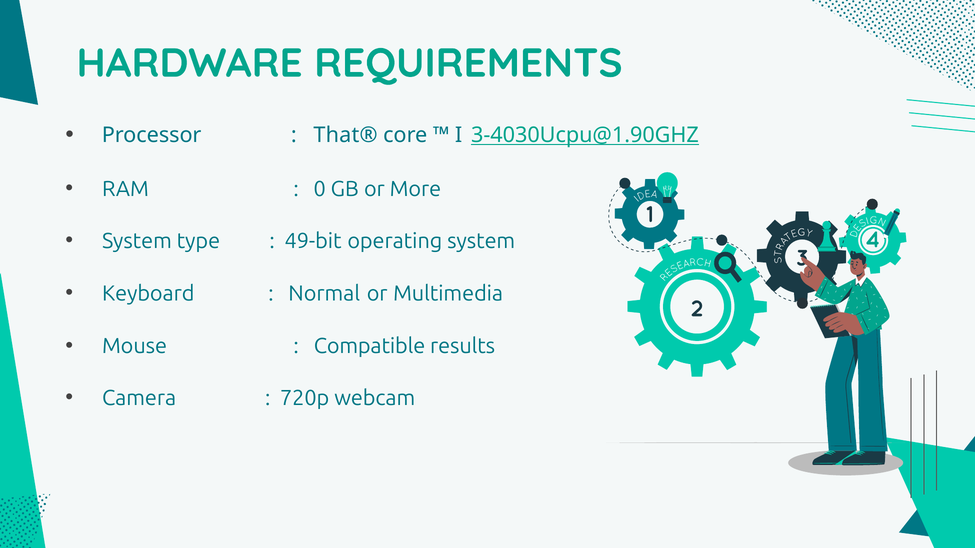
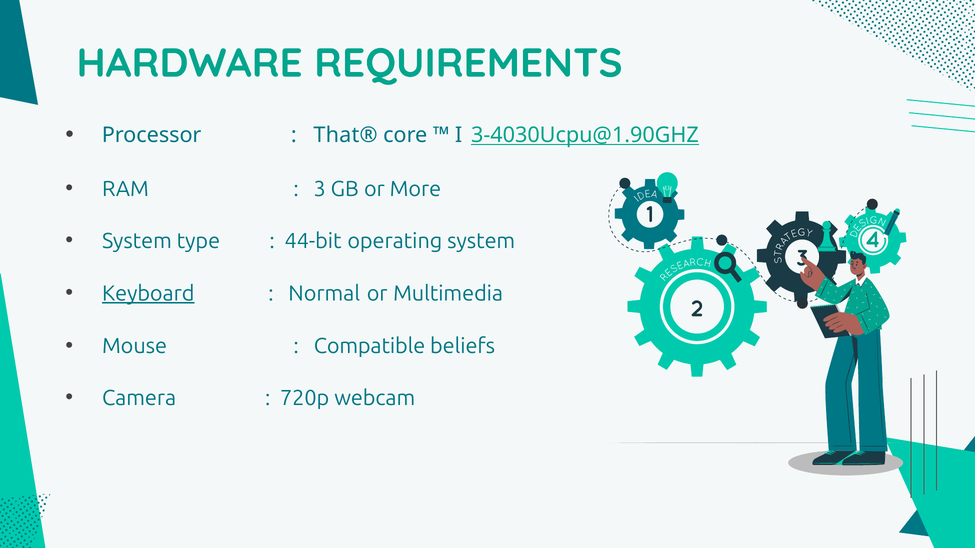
0: 0 -> 3
49-bit: 49-bit -> 44-bit
Keyboard underline: none -> present
results: results -> beliefs
